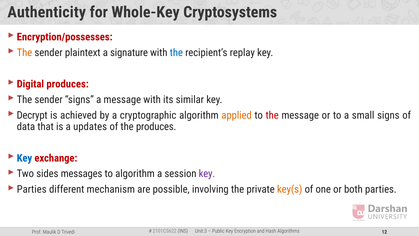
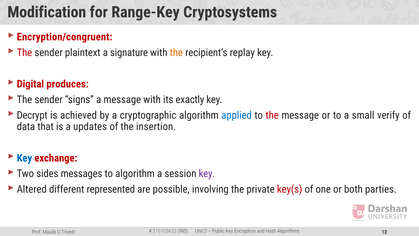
Authenticity: Authenticity -> Modification
Whole-Key: Whole-Key -> Range-Key
Encryption/possesses: Encryption/possesses -> Encryption/congruent
The at (24, 53) colour: orange -> red
the at (176, 53) colour: blue -> orange
similar: similar -> exactly
applied colour: orange -> blue
small signs: signs -> verify
the produces: produces -> insertion
Parties at (32, 189): Parties -> Altered
mechanism: mechanism -> represented
key(s colour: orange -> red
